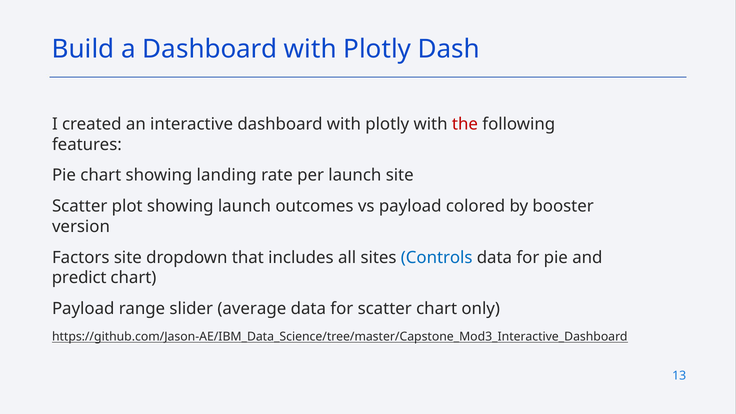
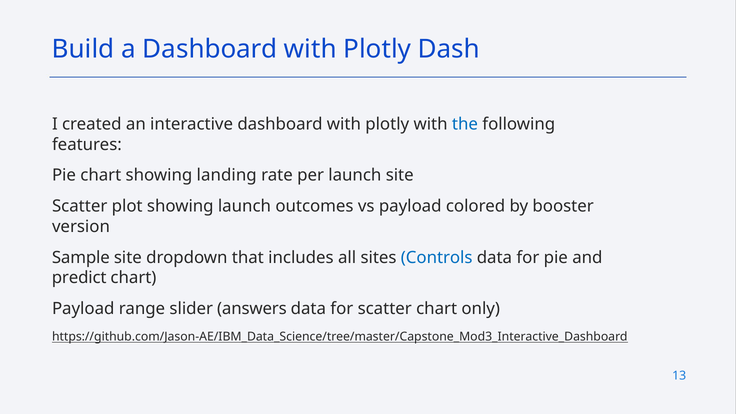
the colour: red -> blue
Factors: Factors -> Sample
average: average -> answers
